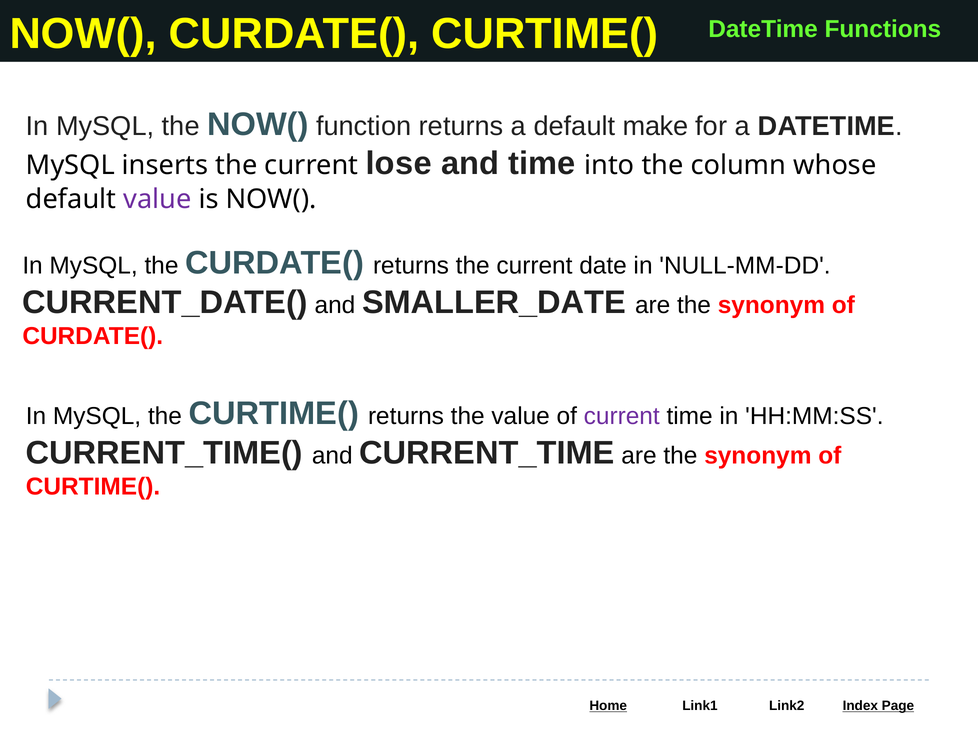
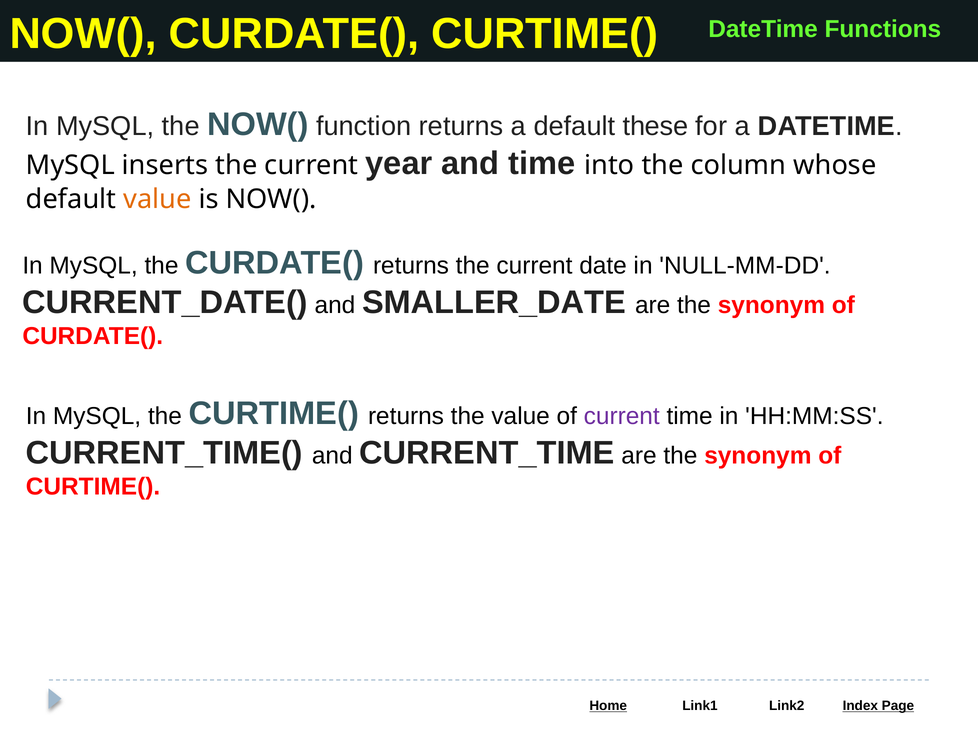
make: make -> these
lose: lose -> year
value at (157, 199) colour: purple -> orange
